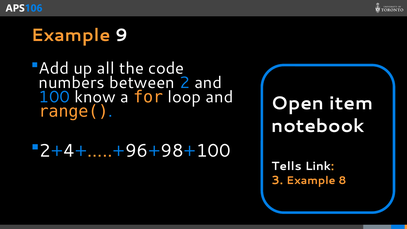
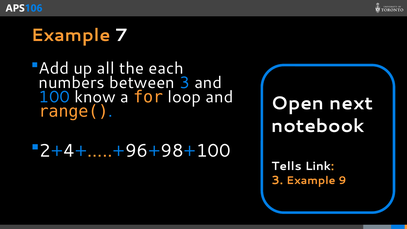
9: 9 -> 7
code: code -> each
between 2: 2 -> 3
item: item -> next
8: 8 -> 9
